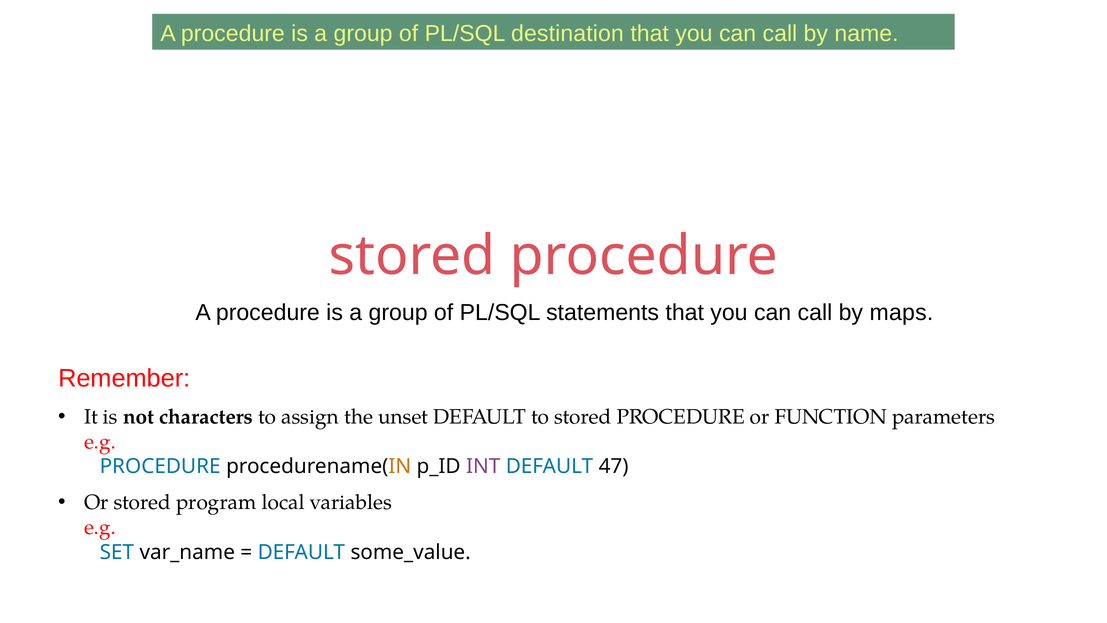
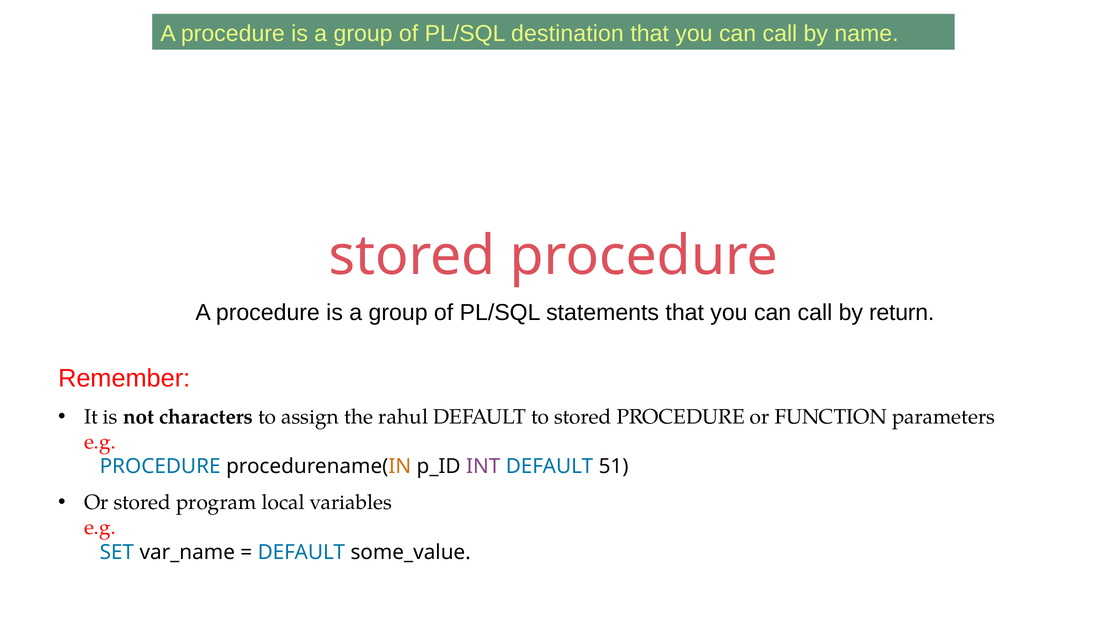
maps: maps -> return
unset: unset -> rahul
47: 47 -> 51
